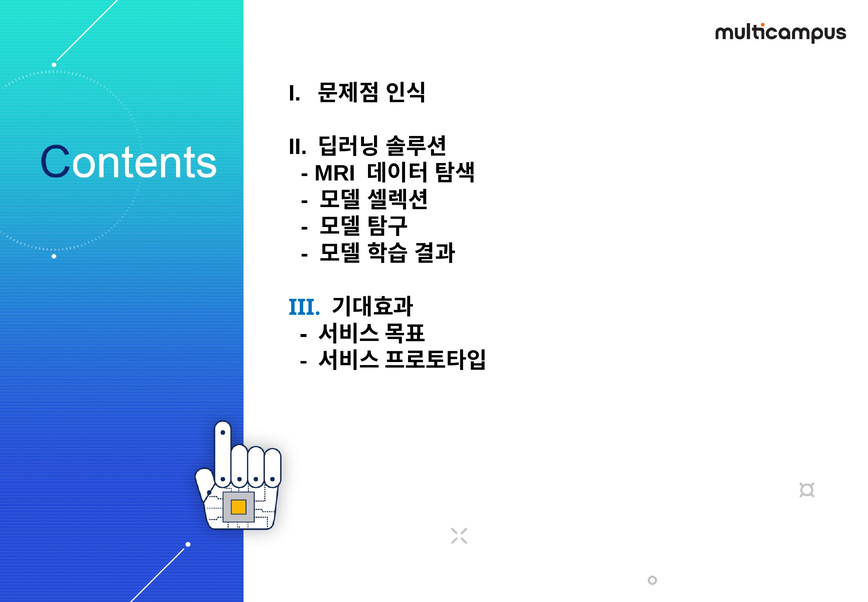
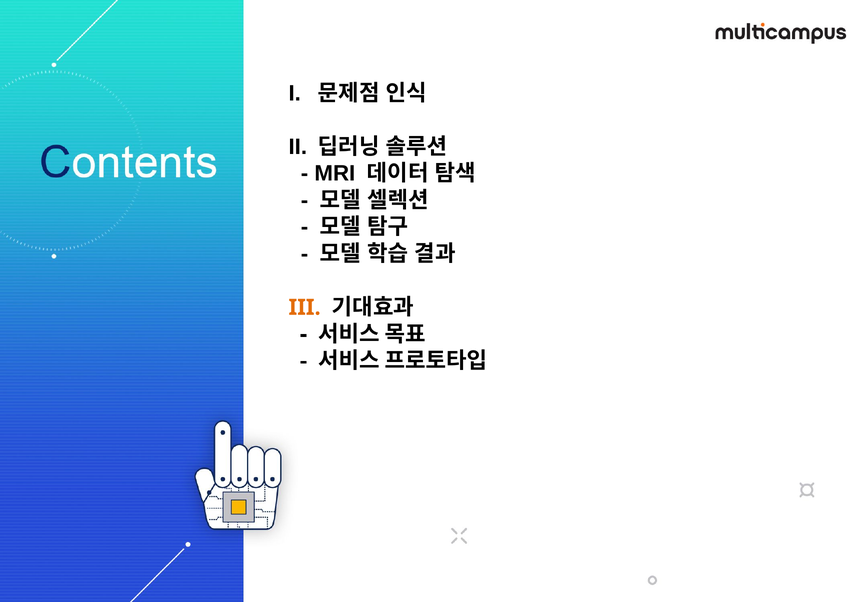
III colour: blue -> orange
